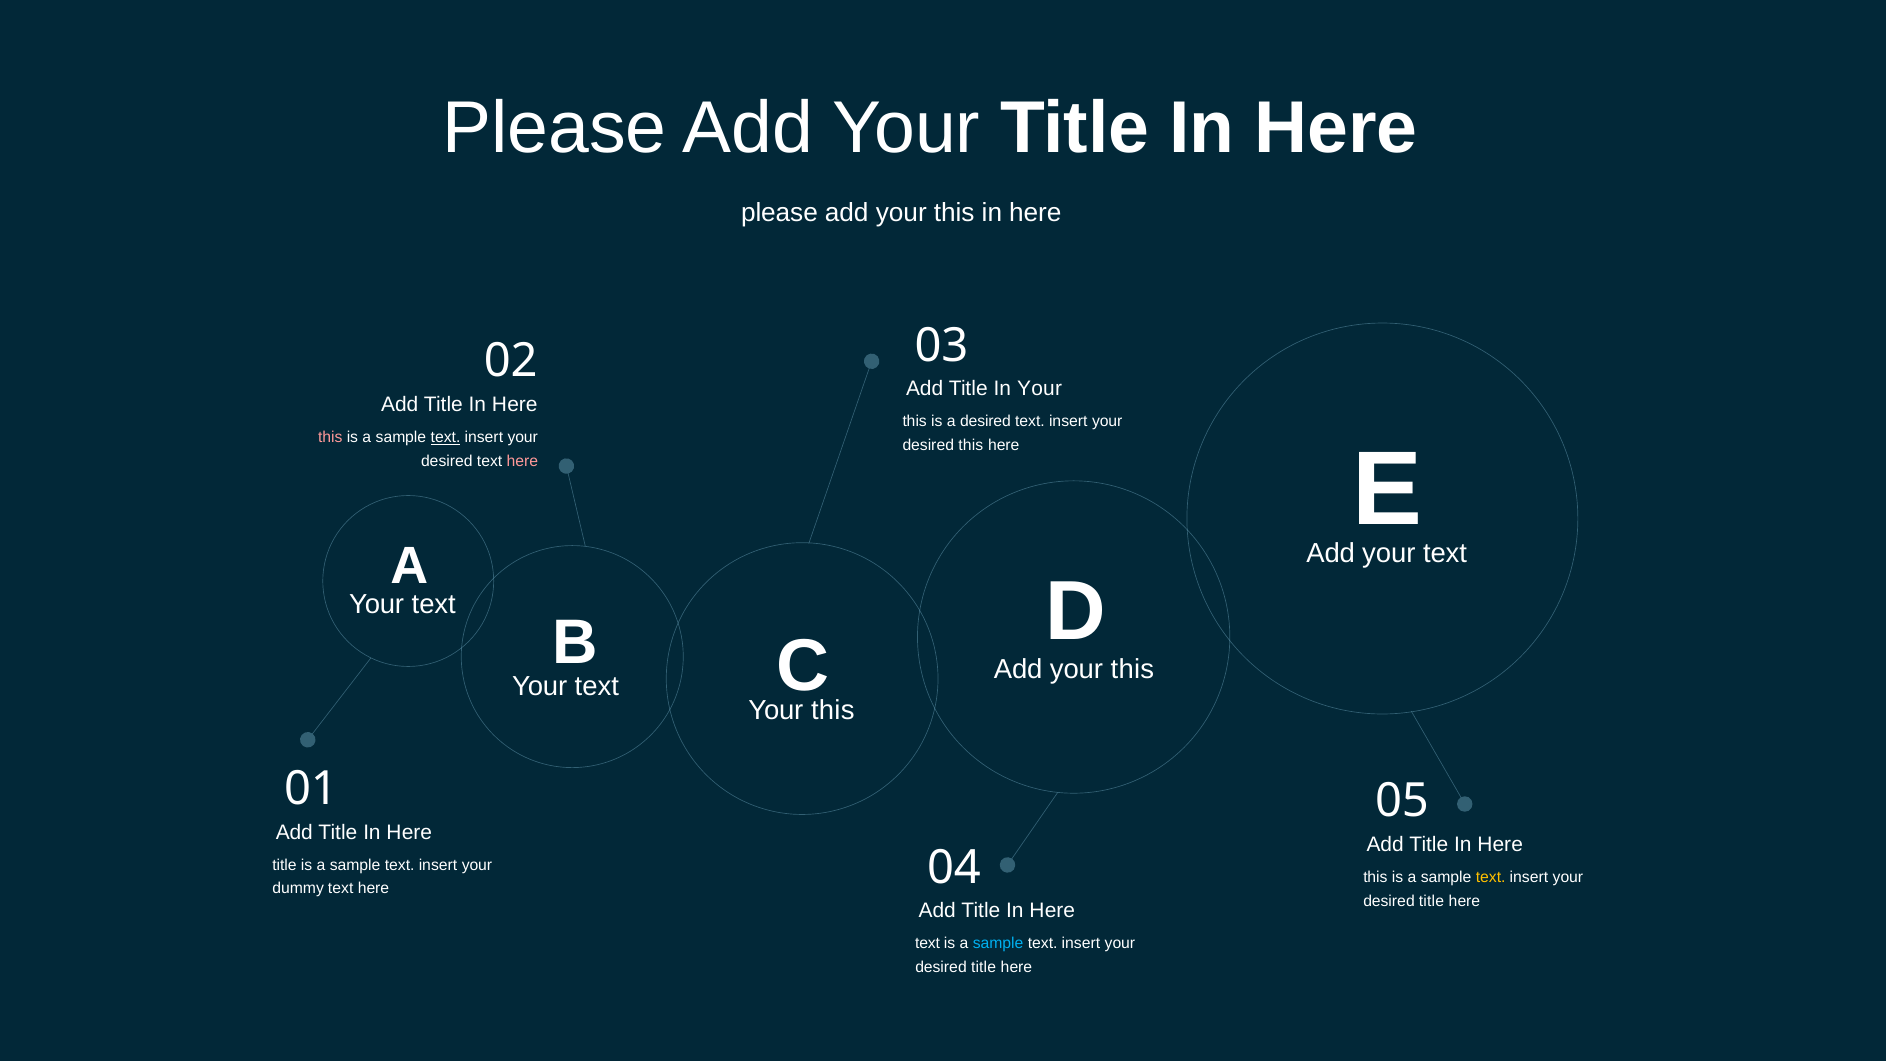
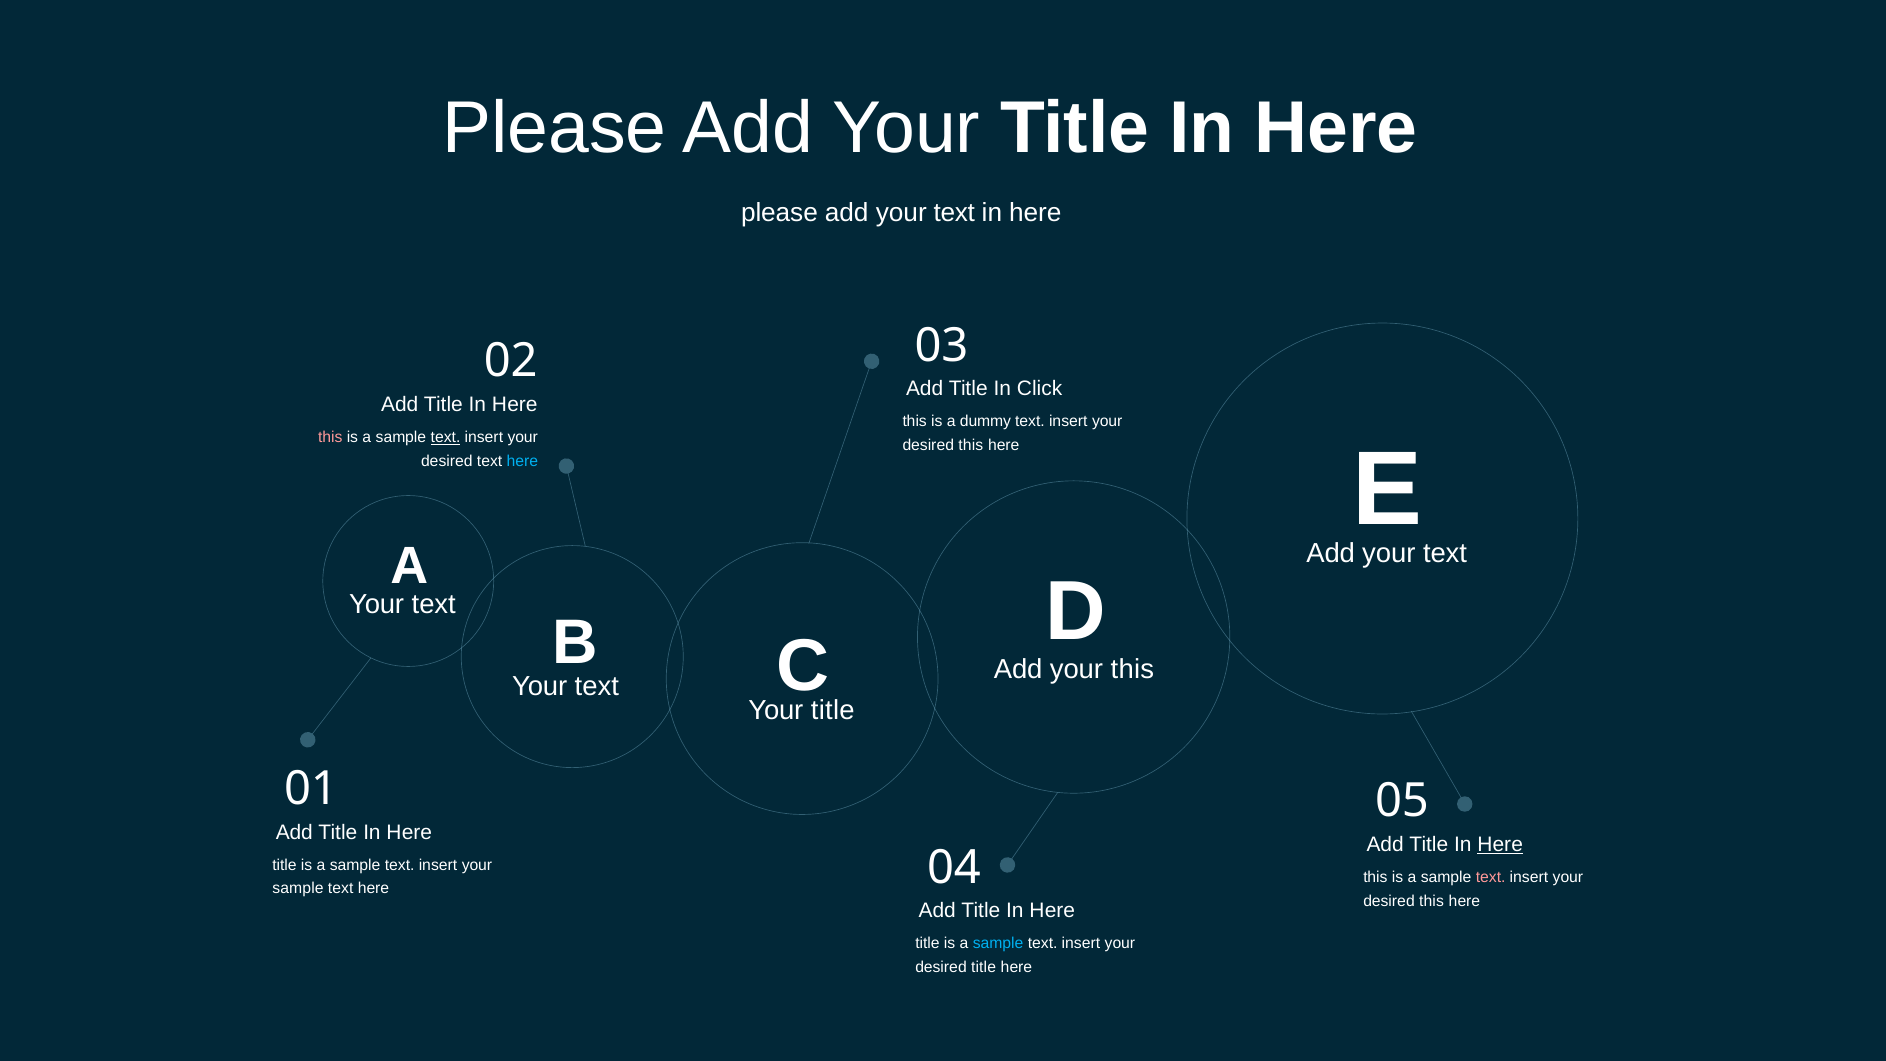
please add your this: this -> text
In Your: Your -> Click
a desired: desired -> dummy
here at (522, 461) colour: pink -> light blue
this at (833, 710): this -> title
Here at (1500, 845) underline: none -> present
text at (1491, 877) colour: yellow -> pink
dummy at (298, 888): dummy -> sample
title at (1432, 901): title -> this
text at (927, 943): text -> title
